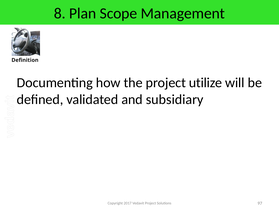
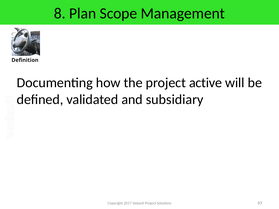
utilize: utilize -> active
